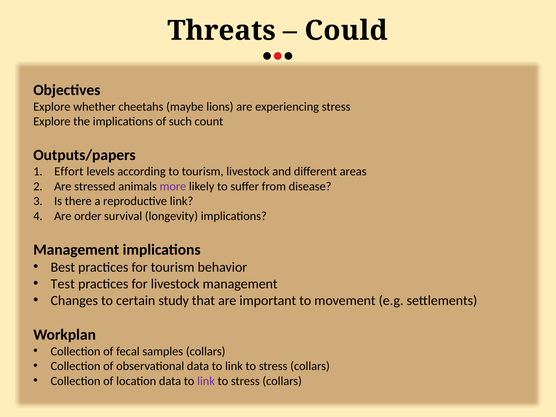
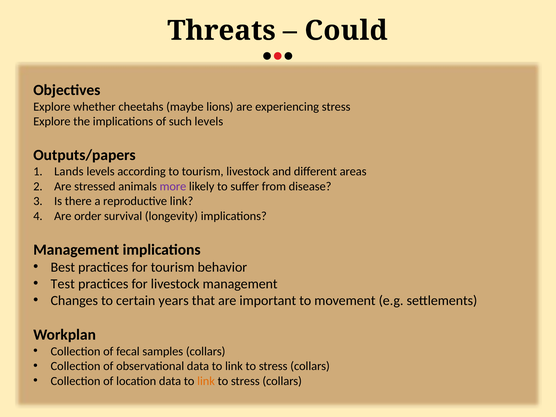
such count: count -> levels
Effort: Effort -> Lands
study: study -> years
link at (206, 381) colour: purple -> orange
